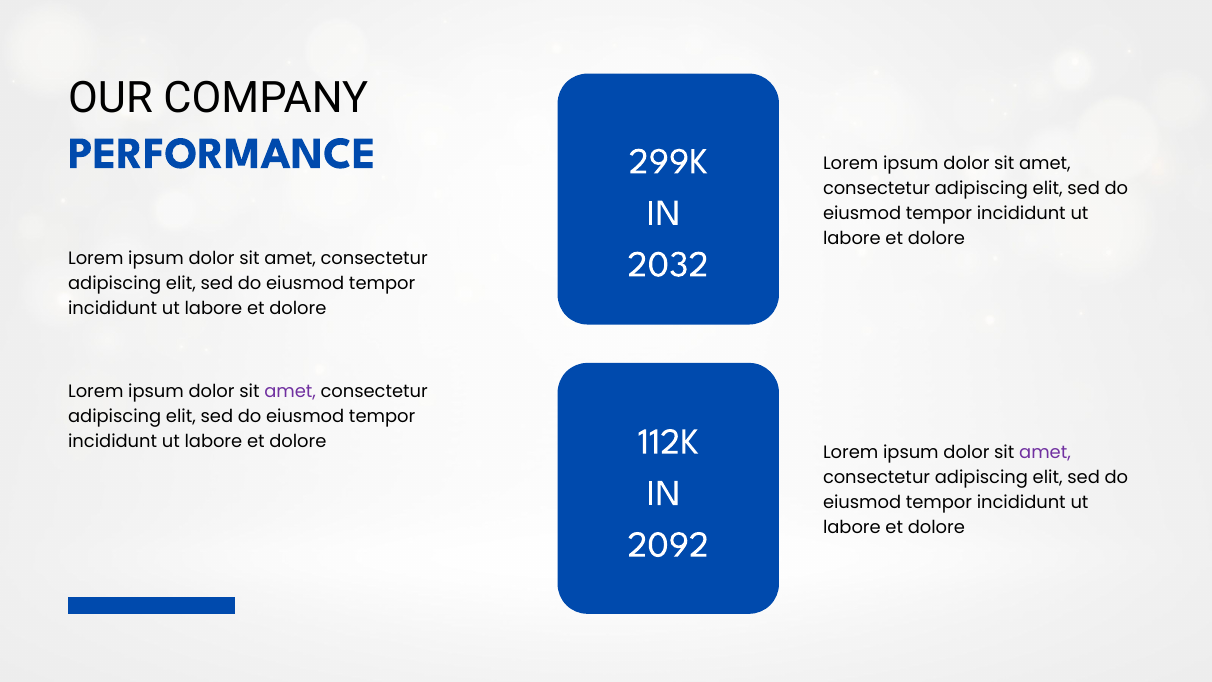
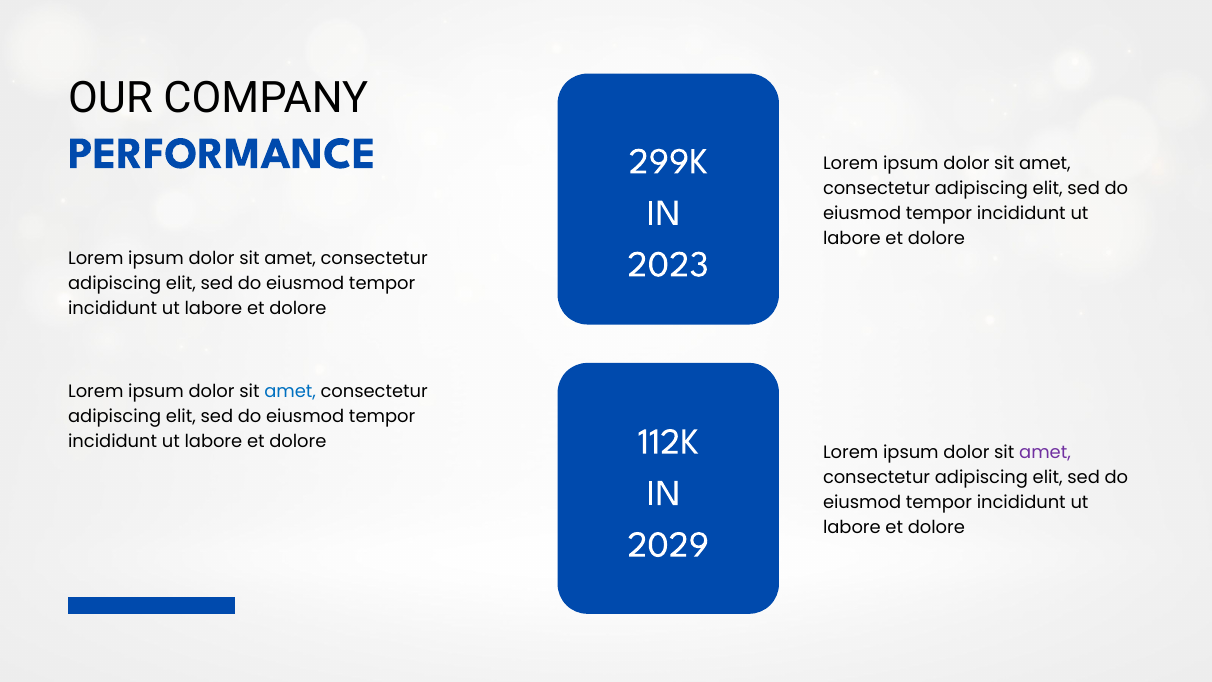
2032: 2032 -> 2023
amet at (290, 391) colour: purple -> blue
2092: 2092 -> 2029
